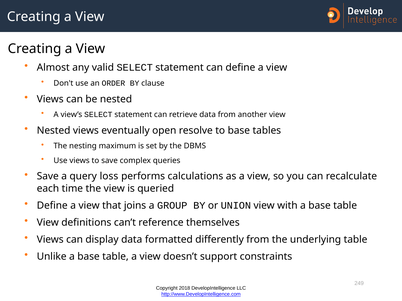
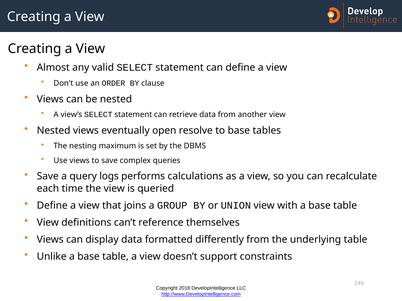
loss: loss -> logs
